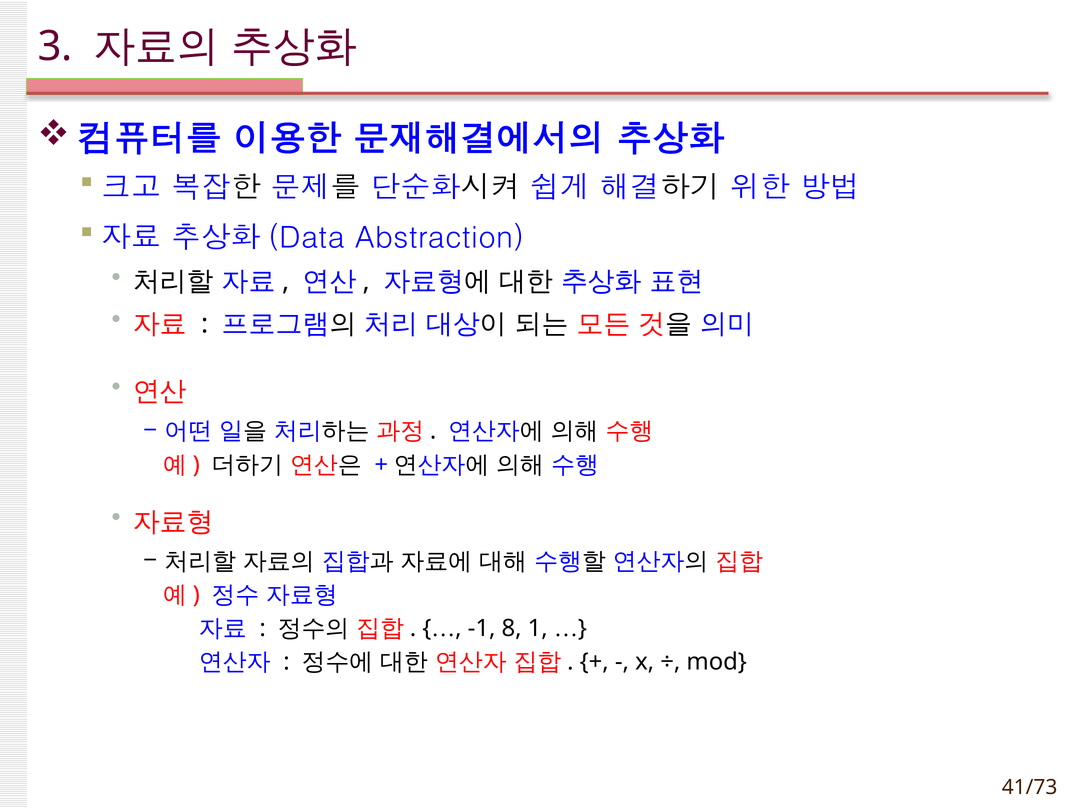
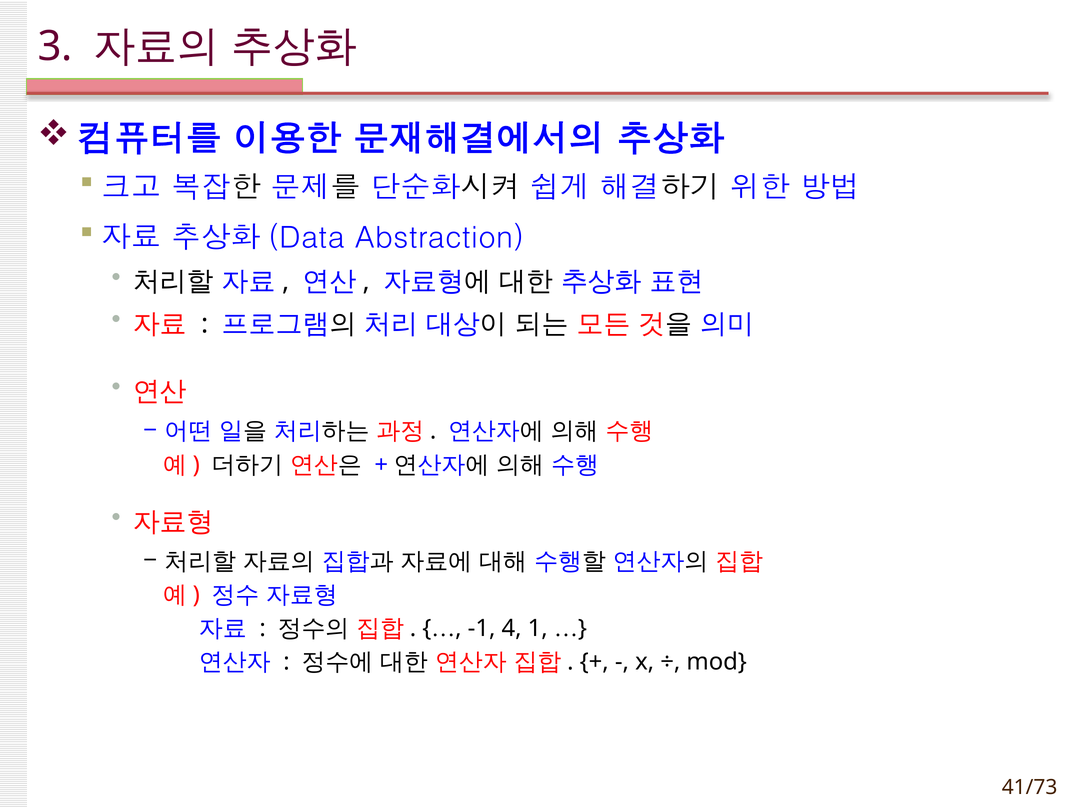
8: 8 -> 4
